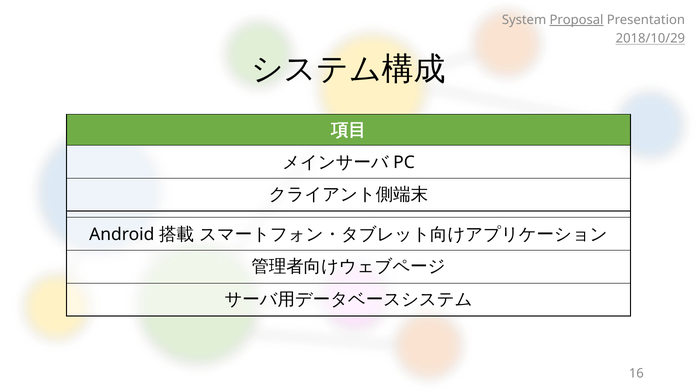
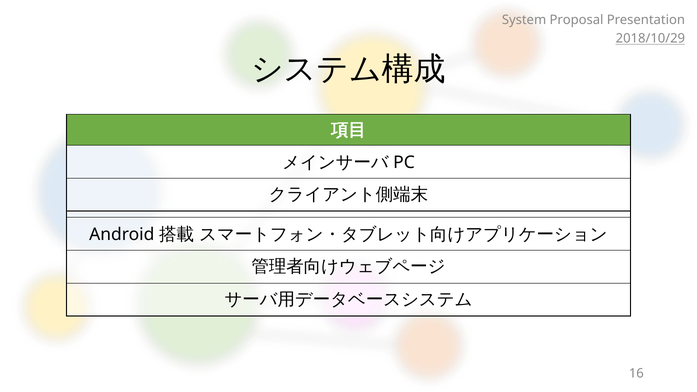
Proposal underline: present -> none
